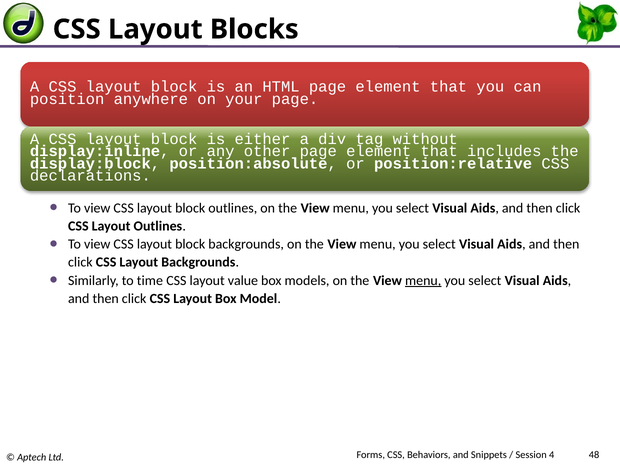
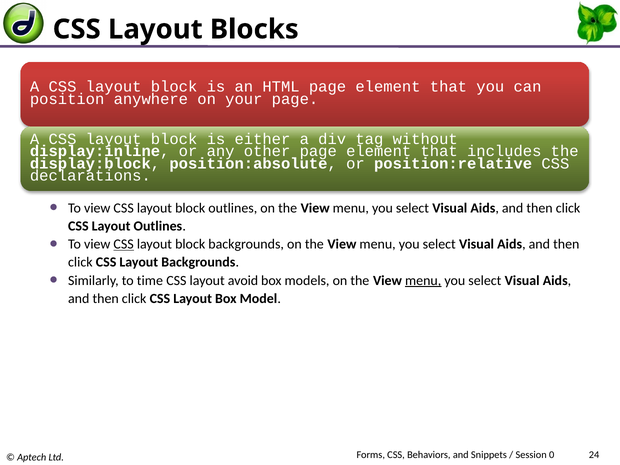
CSS at (124, 244) underline: none -> present
value: value -> avoid
4: 4 -> 0
48: 48 -> 24
